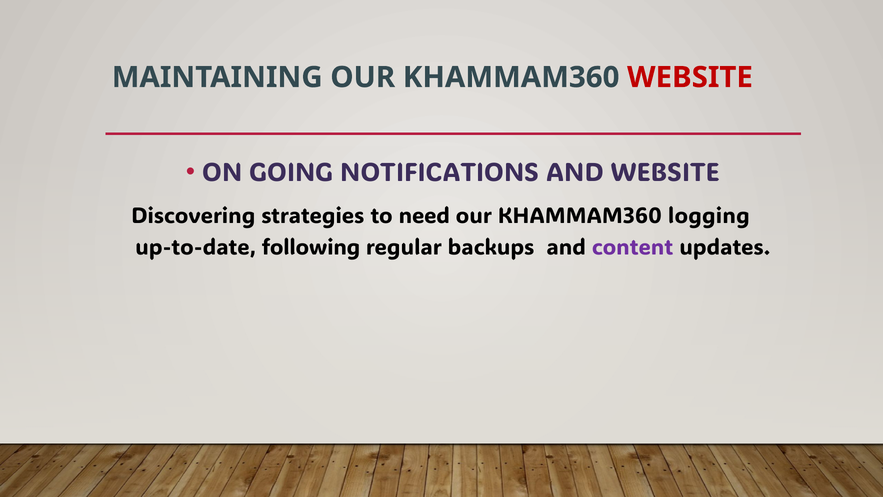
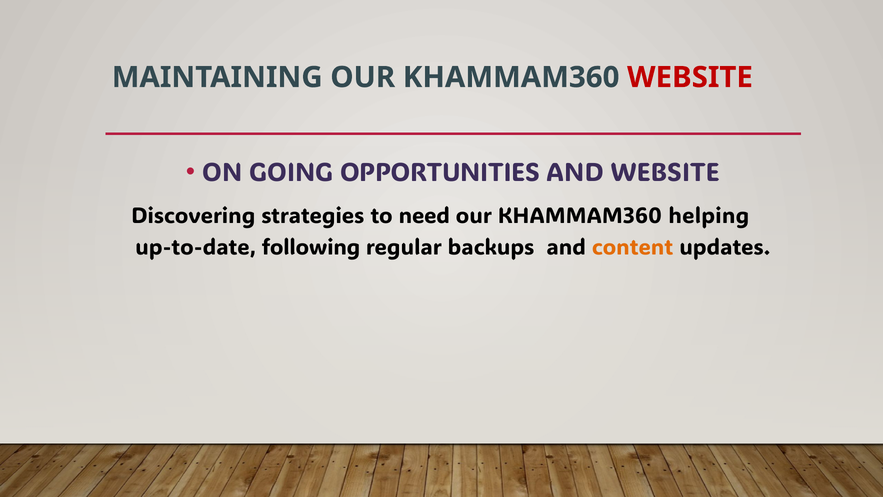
NOTIFICATIONS: NOTIFICATIONS -> OPPORTUNITIES
logging: logging -> helping
content colour: purple -> orange
